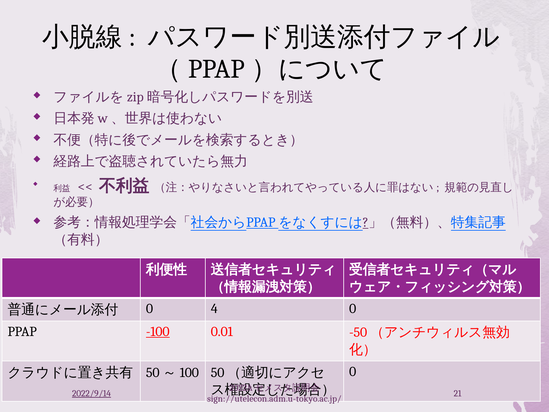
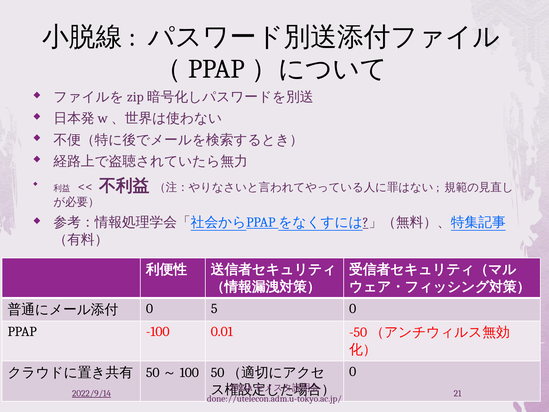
4: 4 -> 5
-100 underline: present -> none
sign://utelecon.adm.u-tokyo.ac.jp/: sign://utelecon.adm.u-tokyo.ac.jp/ -> done://utelecon.adm.u-tokyo.ac.jp/
